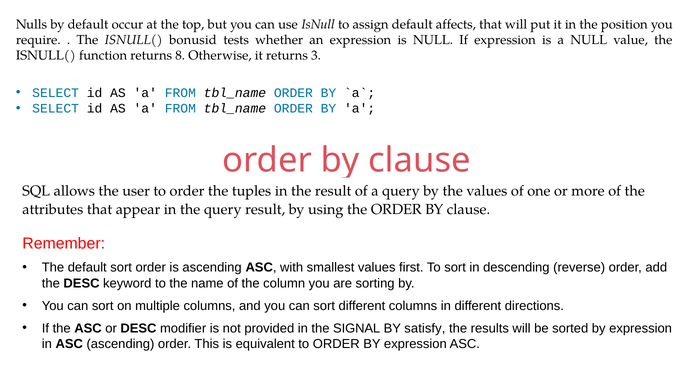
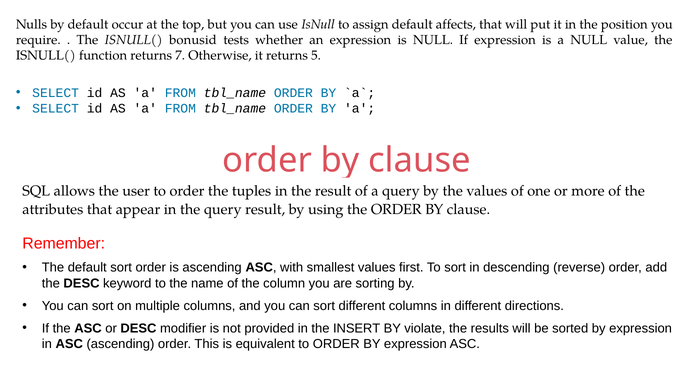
8: 8 -> 7
3: 3 -> 5
SIGNAL: SIGNAL -> INSERT
satisfy: satisfy -> violate
